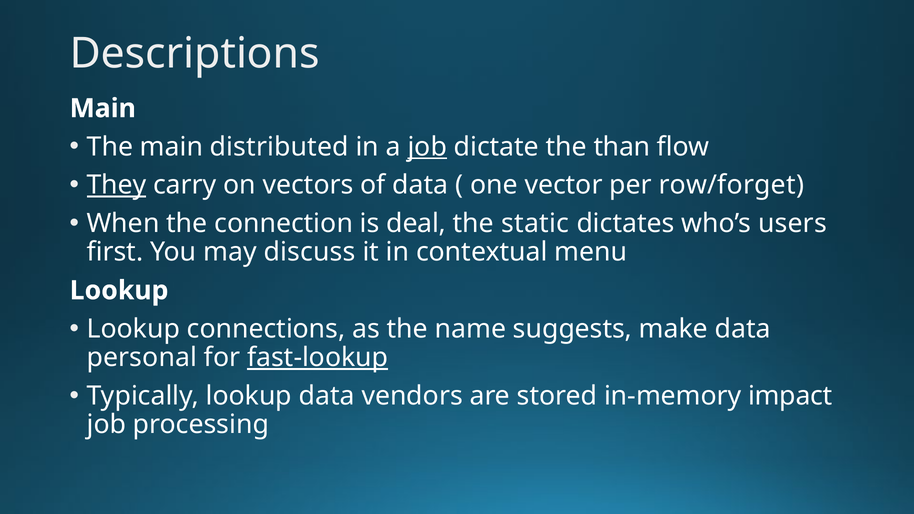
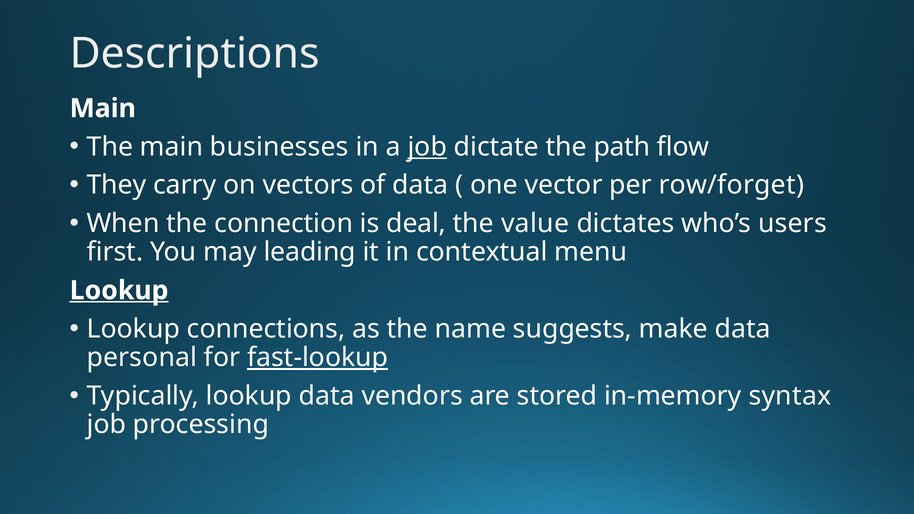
distributed: distributed -> businesses
than: than -> path
They underline: present -> none
static: static -> value
discuss: discuss -> leading
Lookup at (119, 291) underline: none -> present
impact: impact -> syntax
